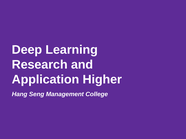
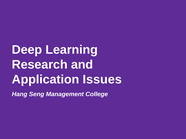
Higher: Higher -> Issues
